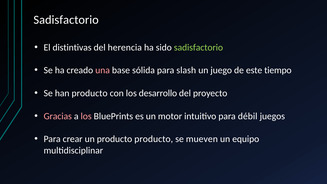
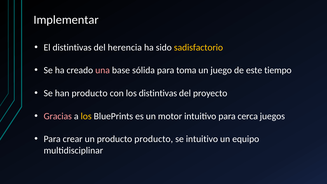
Sadisfactorio at (66, 20): Sadisfactorio -> Implementar
sadisfactorio at (198, 47) colour: light green -> yellow
slash: slash -> toma
los desarrollo: desarrollo -> distintivas
los at (86, 116) colour: pink -> yellow
débil: débil -> cerca
se mueven: mueven -> intuitivo
